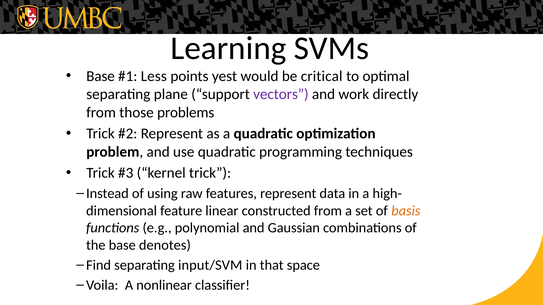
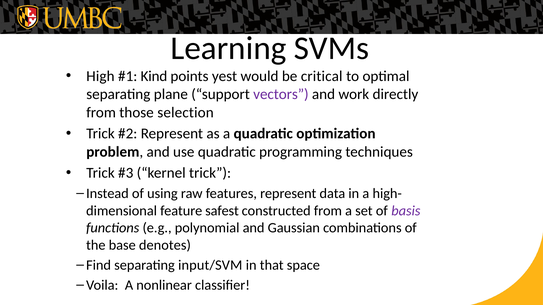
Base at (101, 76): Base -> High
Less: Less -> Kind
problems: problems -> selection
linear: linear -> safest
basis colour: orange -> purple
